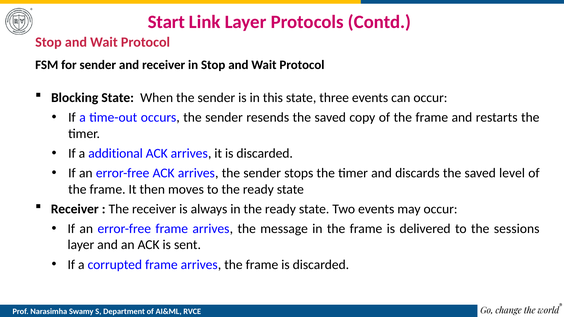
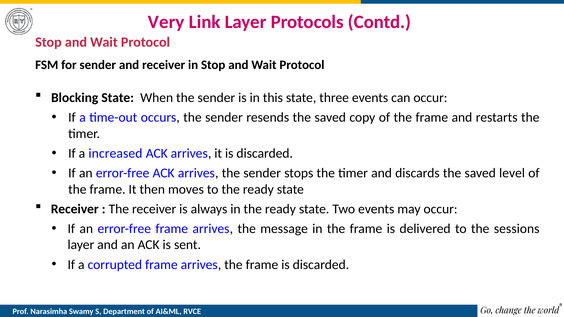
Start: Start -> Very
additional: additional -> increased
